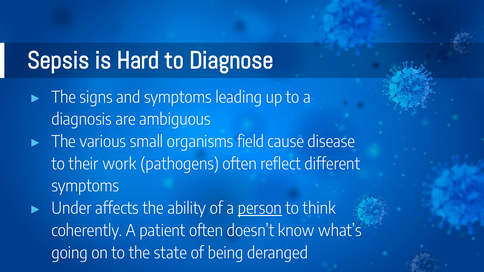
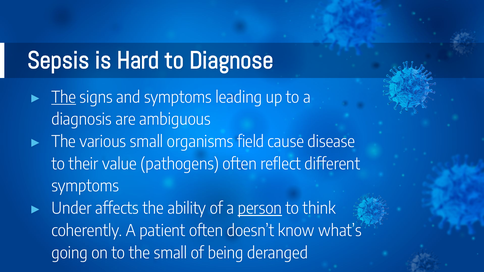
The at (64, 97) underline: none -> present
work: work -> value
the state: state -> small
